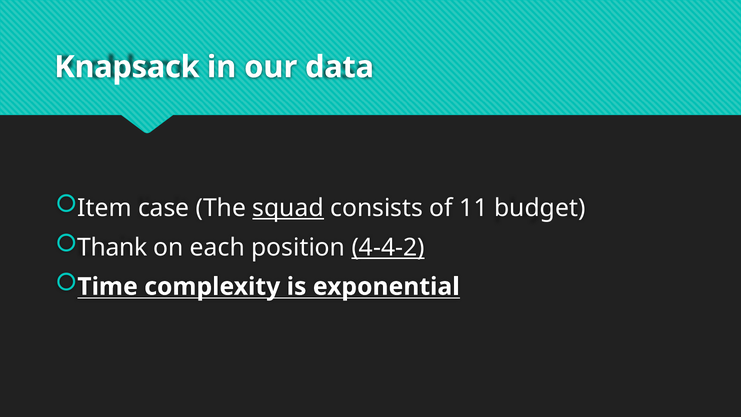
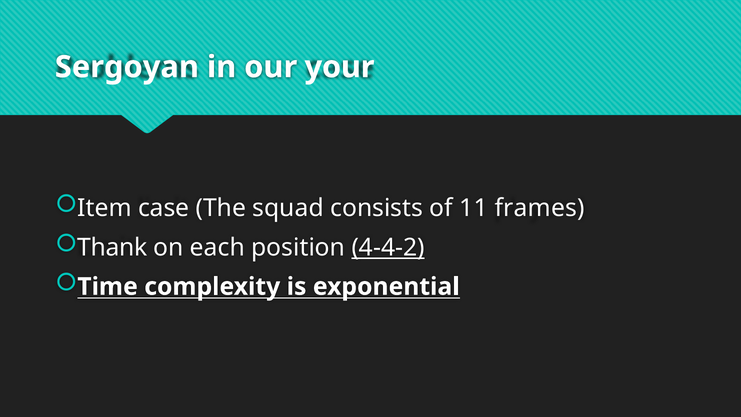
Knapsack: Knapsack -> Sergoyan
data: data -> your
squad underline: present -> none
budget: budget -> frames
